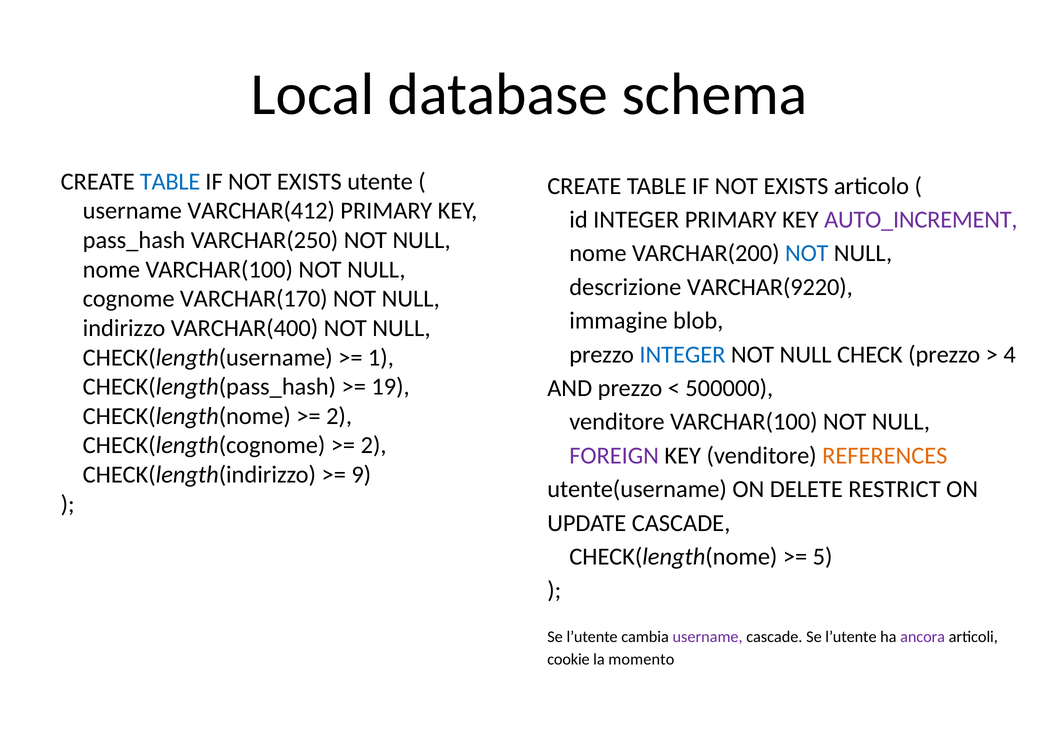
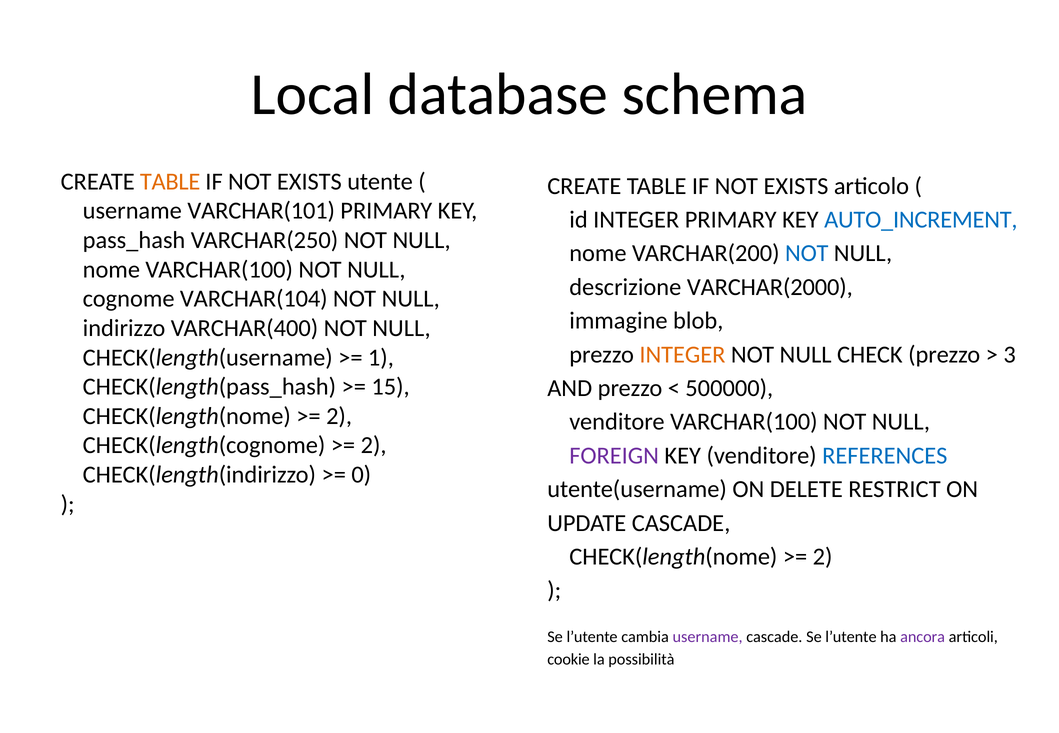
TABLE at (170, 182) colour: blue -> orange
VARCHAR(412: VARCHAR(412 -> VARCHAR(101
AUTO_INCREMENT colour: purple -> blue
VARCHAR(9220: VARCHAR(9220 -> VARCHAR(2000
VARCHAR(170: VARCHAR(170 -> VARCHAR(104
INTEGER at (682, 355) colour: blue -> orange
4: 4 -> 3
19: 19 -> 15
REFERENCES colour: orange -> blue
9: 9 -> 0
5 at (823, 557): 5 -> 2
momento: momento -> possibilità
